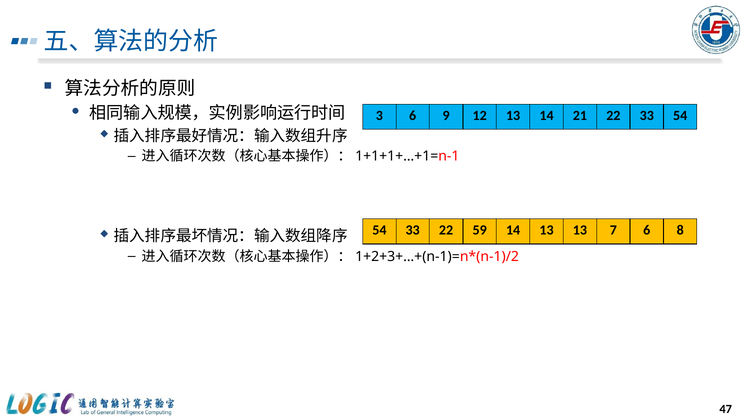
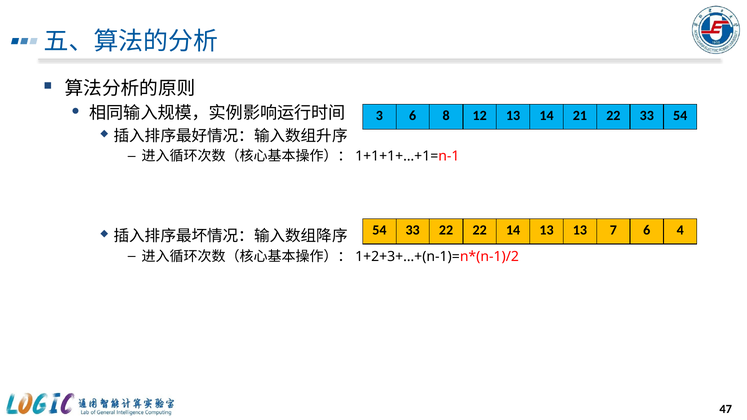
9: 9 -> 8
22 59: 59 -> 22
8: 8 -> 4
